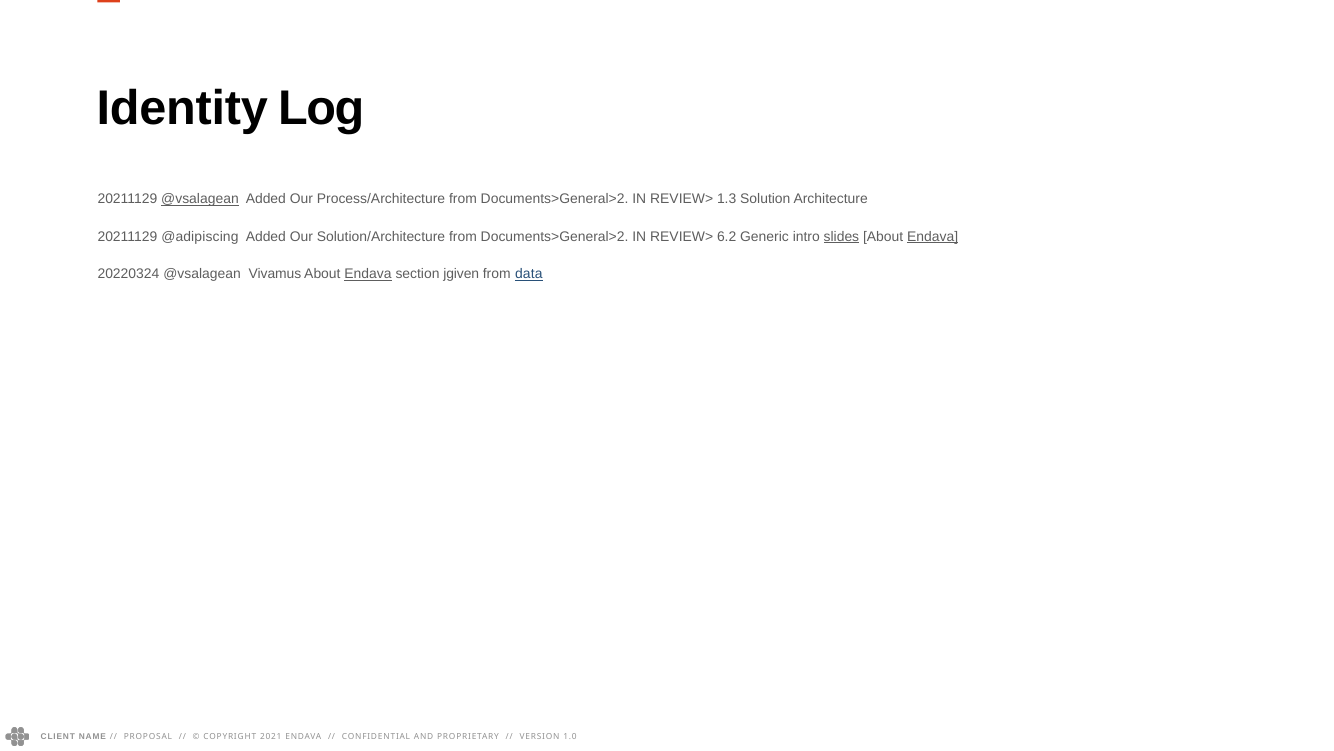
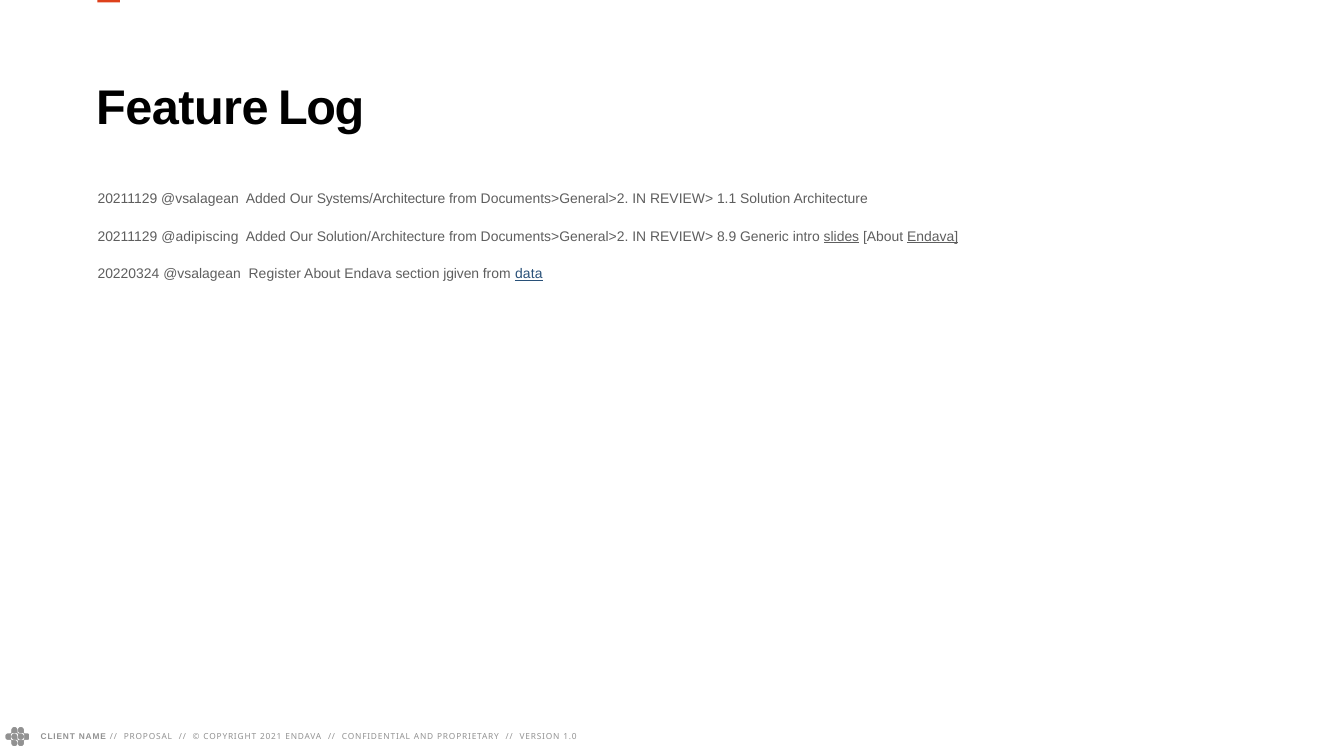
Identity: Identity -> Feature
@vsalagean at (200, 199) underline: present -> none
Process/Architecture: Process/Architecture -> Systems/Architecture
1.3: 1.3 -> 1.1
6.2: 6.2 -> 8.9
Vivamus: Vivamus -> Register
Endava at (368, 274) underline: present -> none
